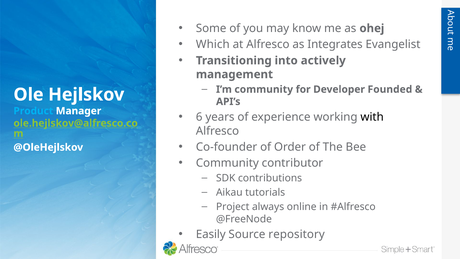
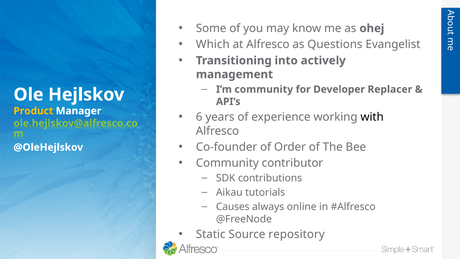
Integrates: Integrates -> Questions
Founded: Founded -> Replacer
Product colour: light blue -> yellow
Project: Project -> Causes
Easily: Easily -> Static
